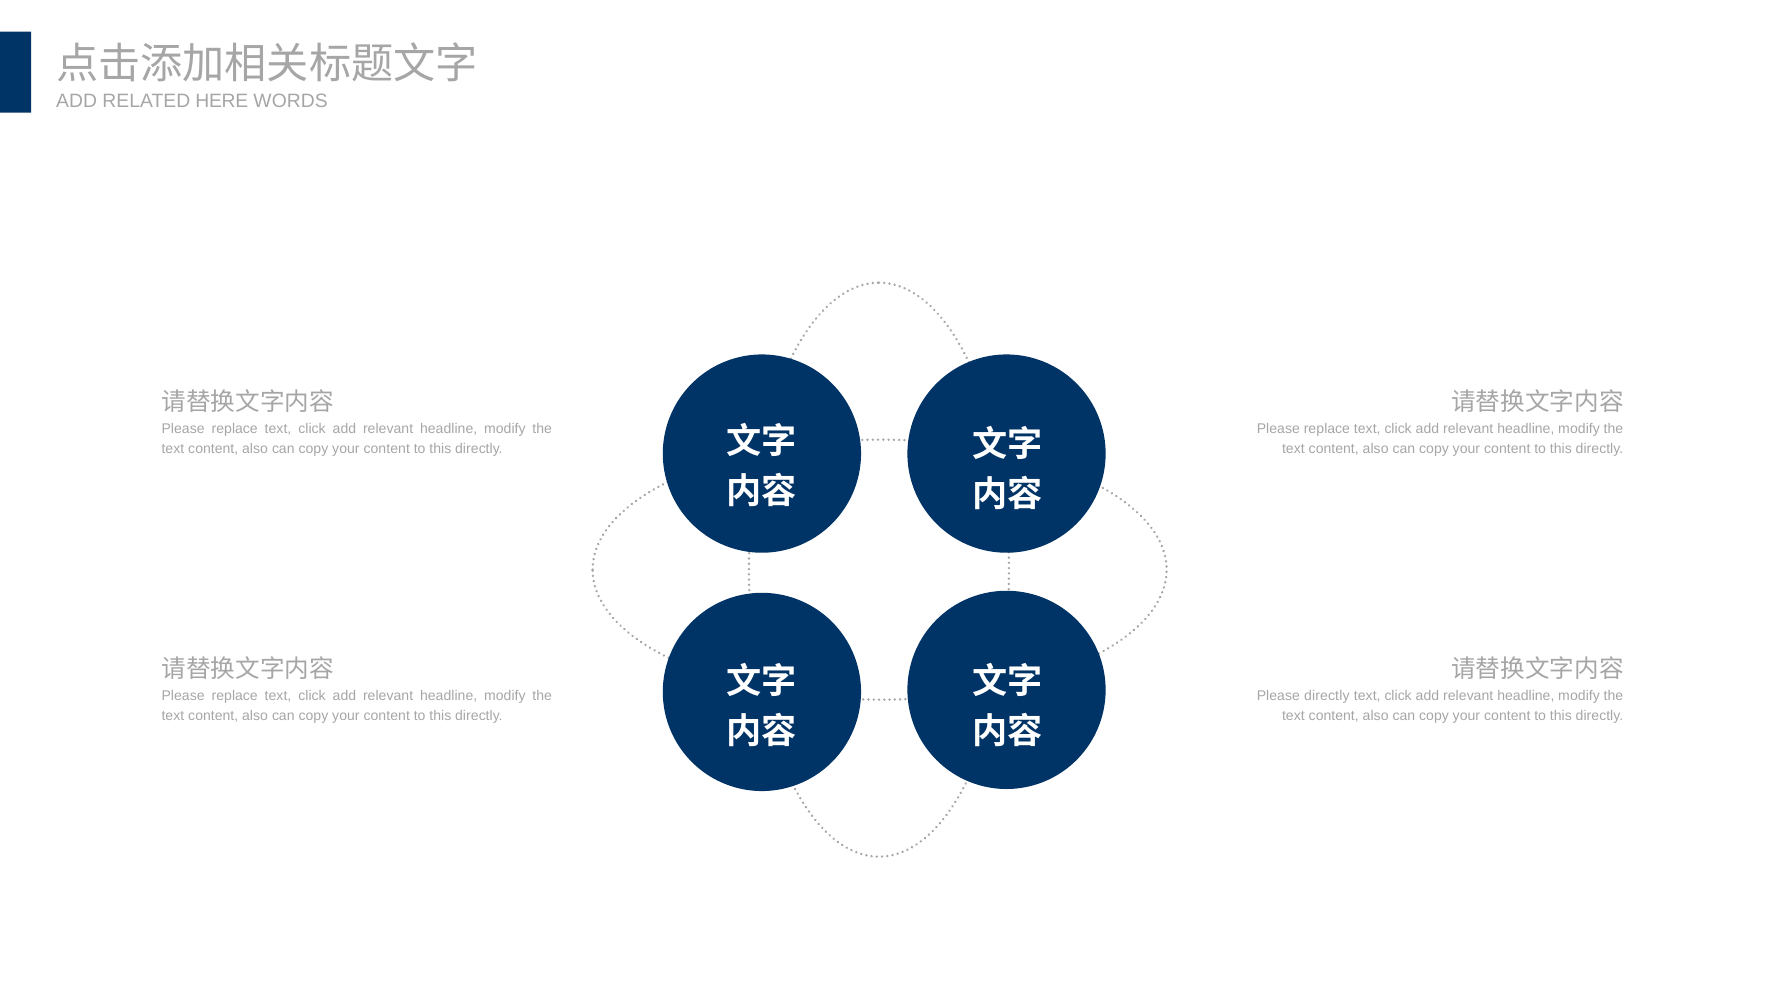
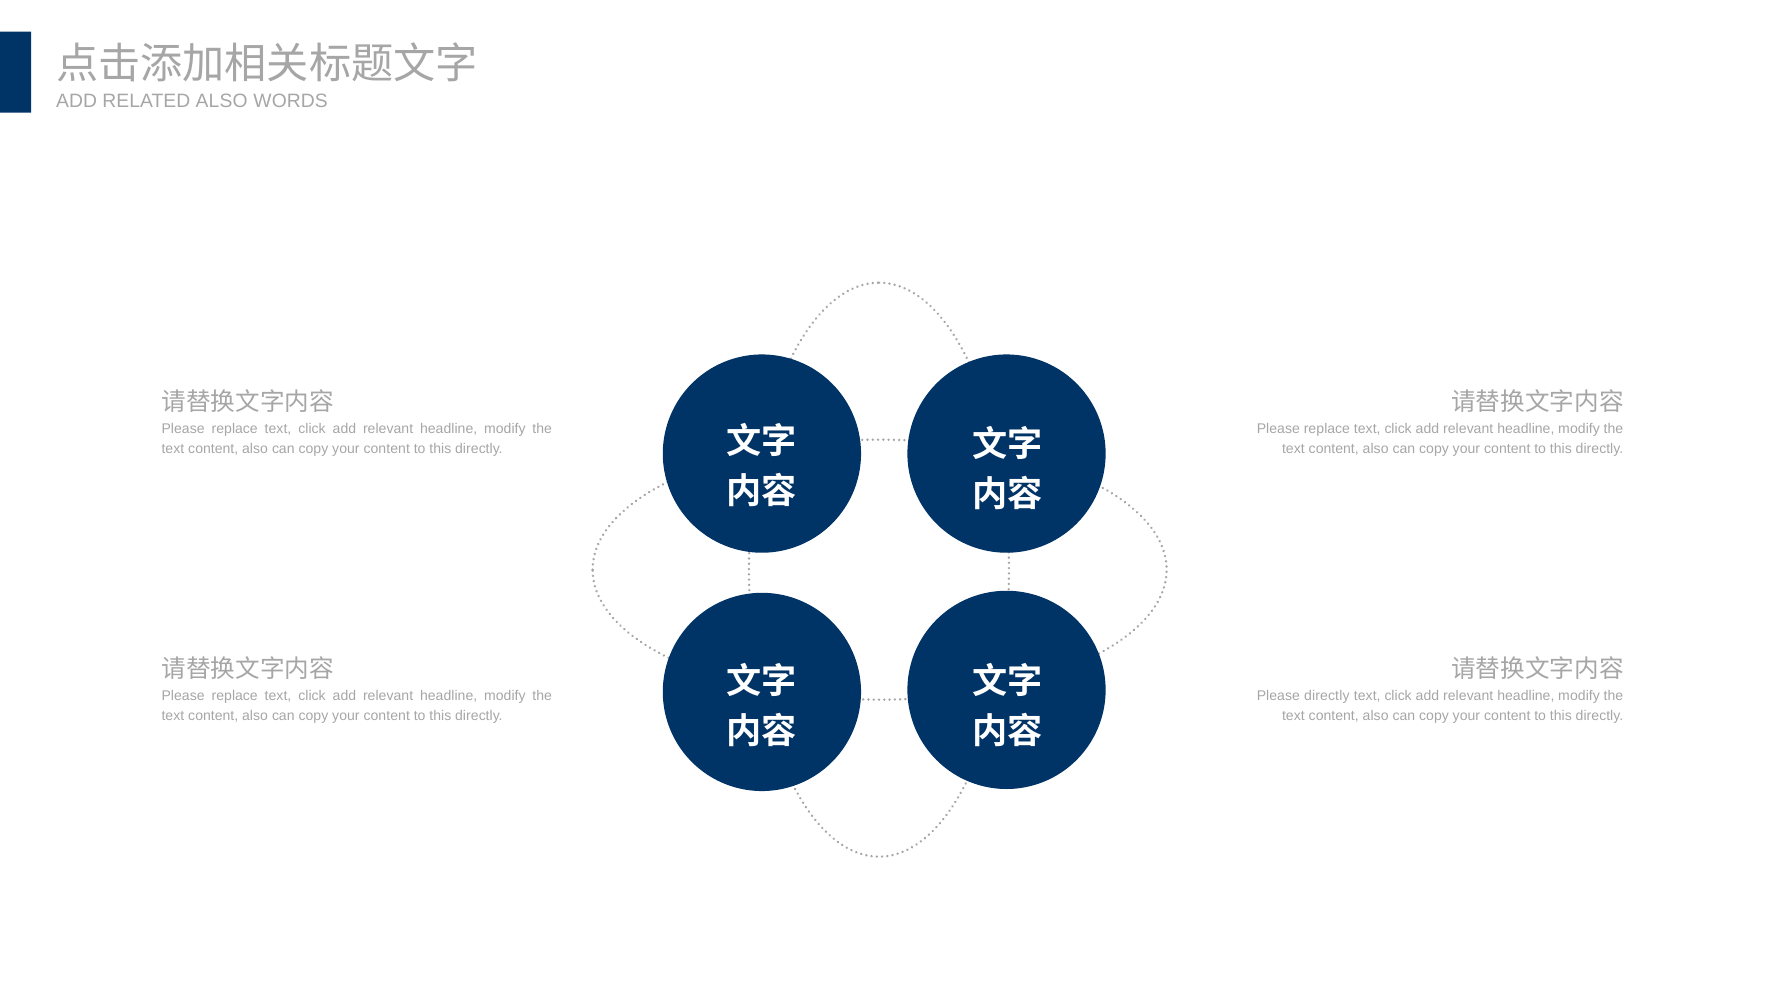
RELATED HERE: HERE -> ALSO
